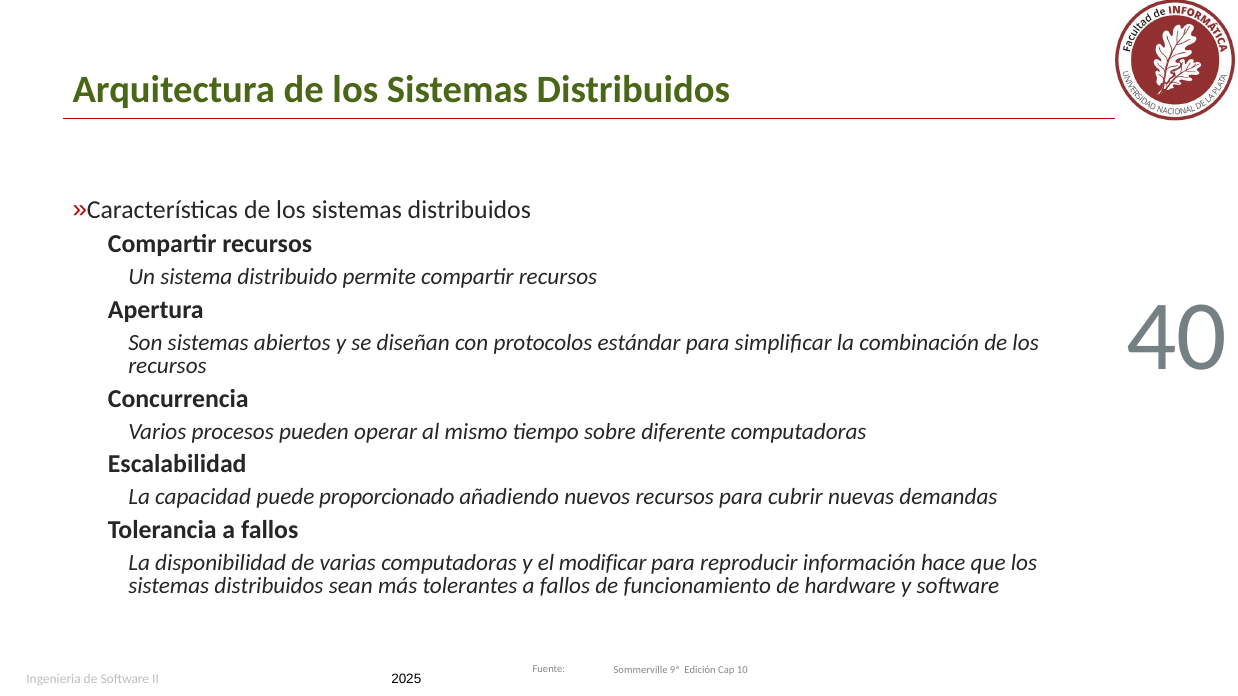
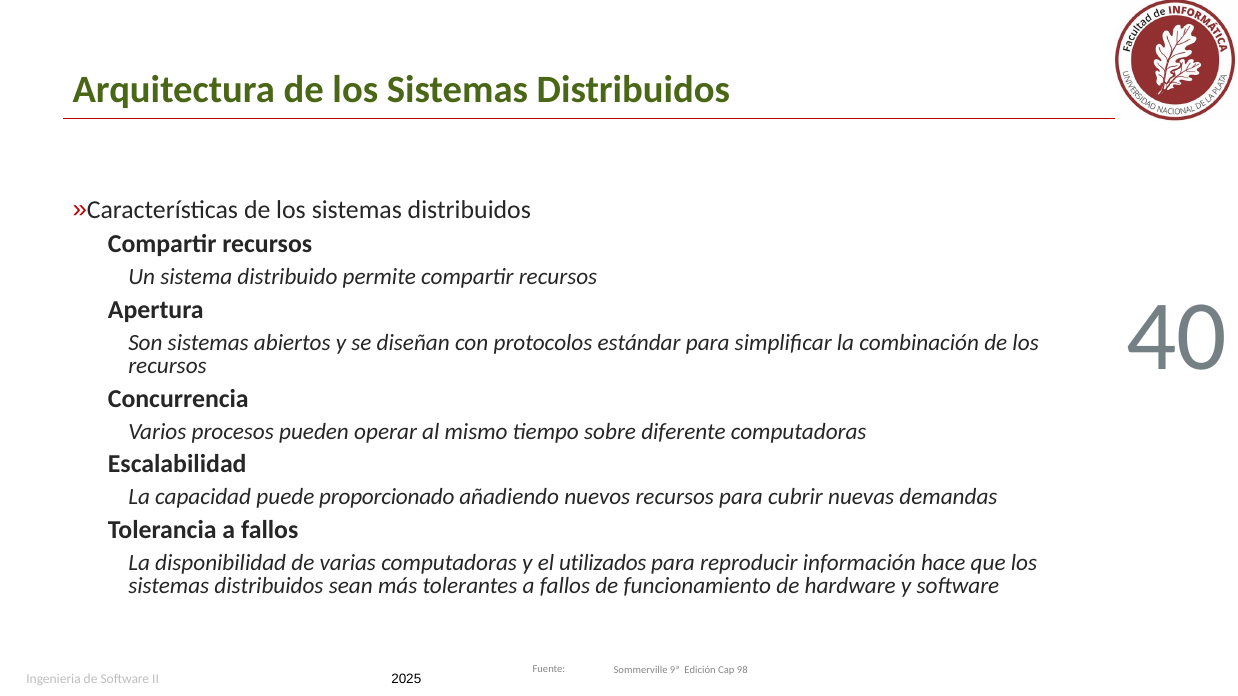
modificar: modificar -> utilizados
10: 10 -> 98
